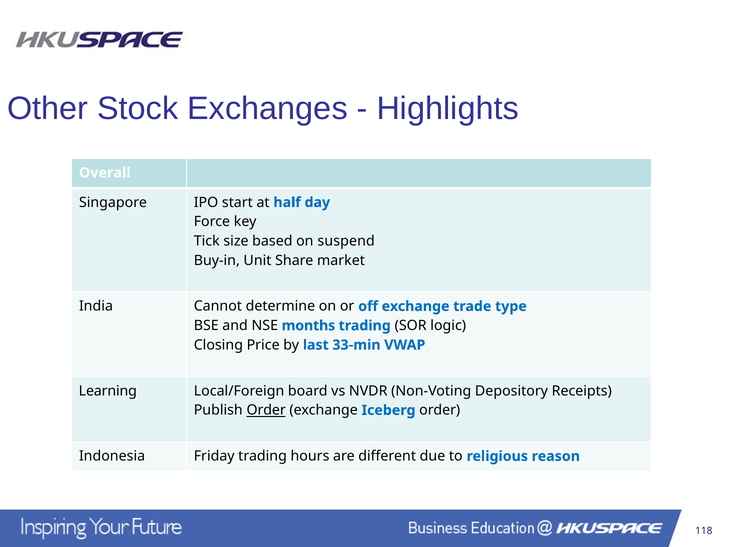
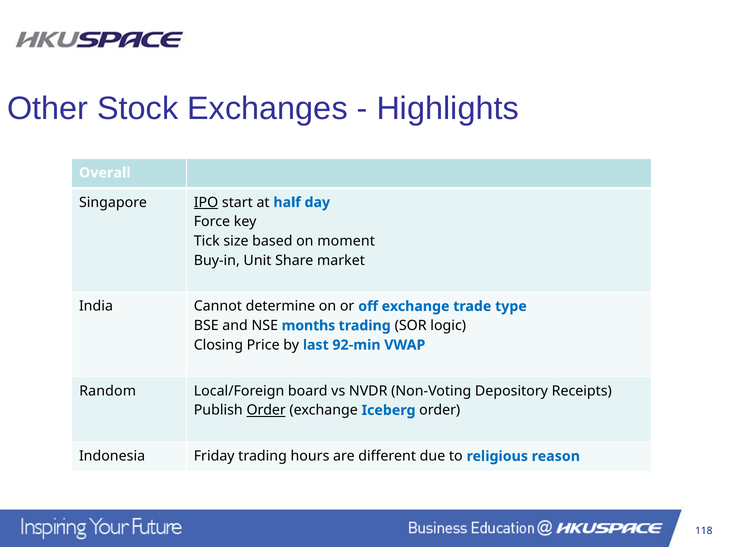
IPO underline: none -> present
suspend: suspend -> moment
33-min: 33-min -> 92-min
Learning: Learning -> Random
